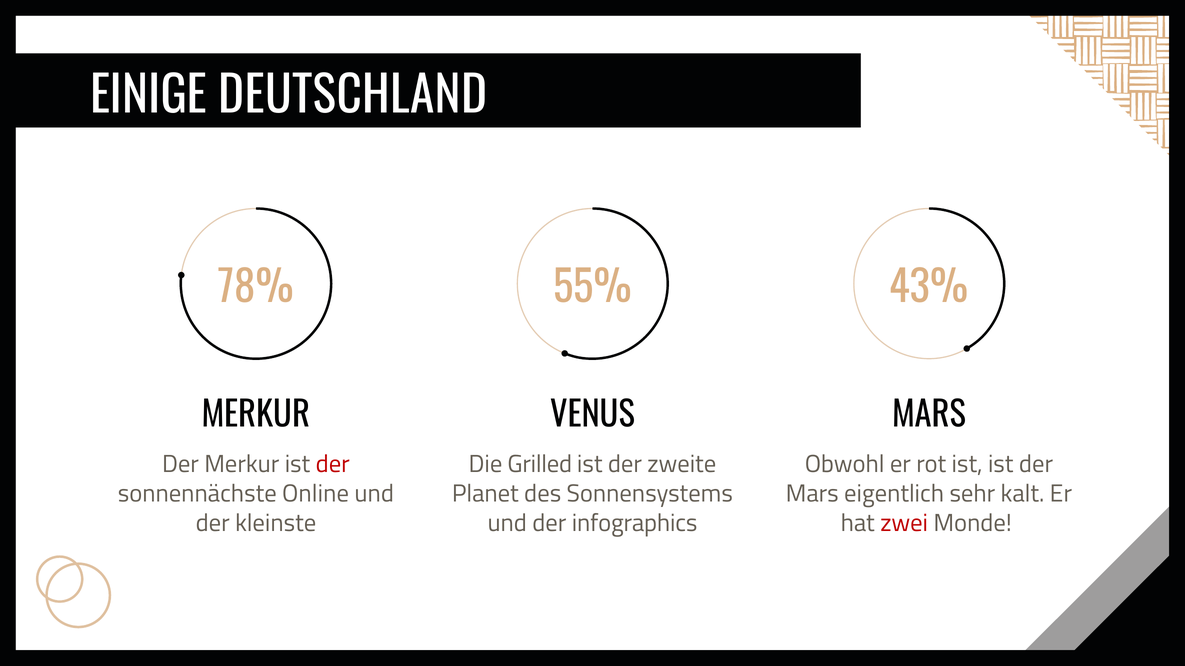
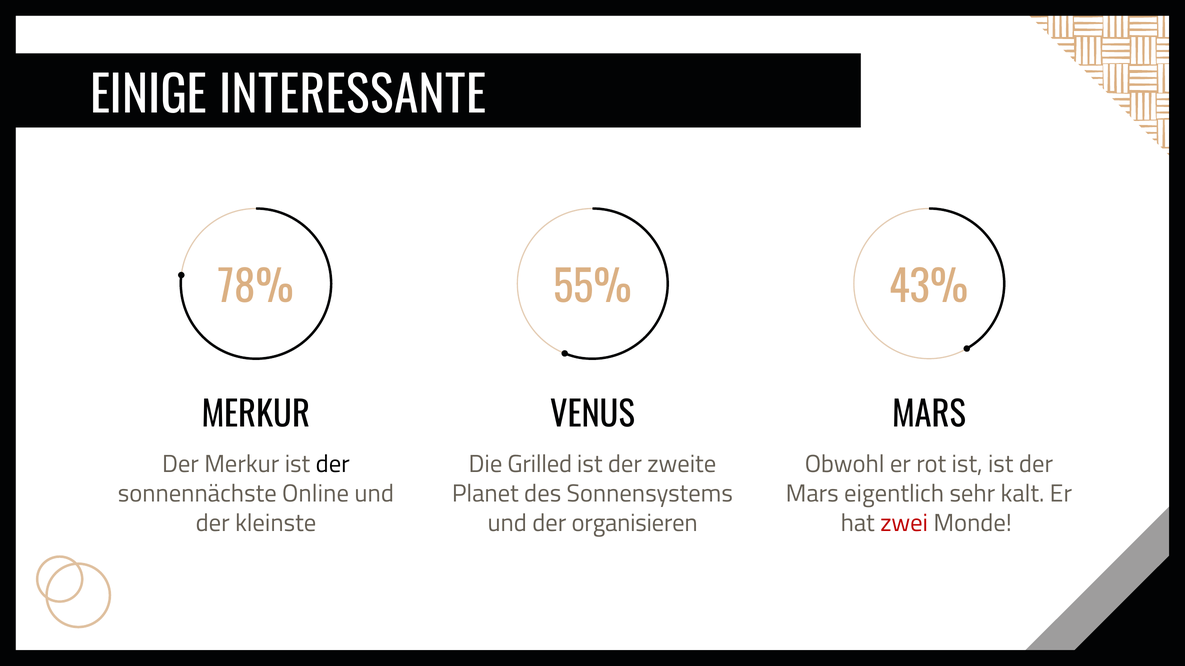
DEUTSCHLAND: DEUTSCHLAND -> INTERESSANTE
der at (333, 465) colour: red -> black
infographics: infographics -> organisieren
